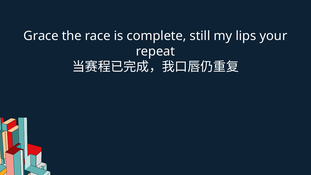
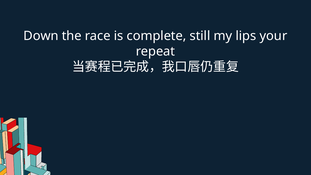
Grace: Grace -> Down
